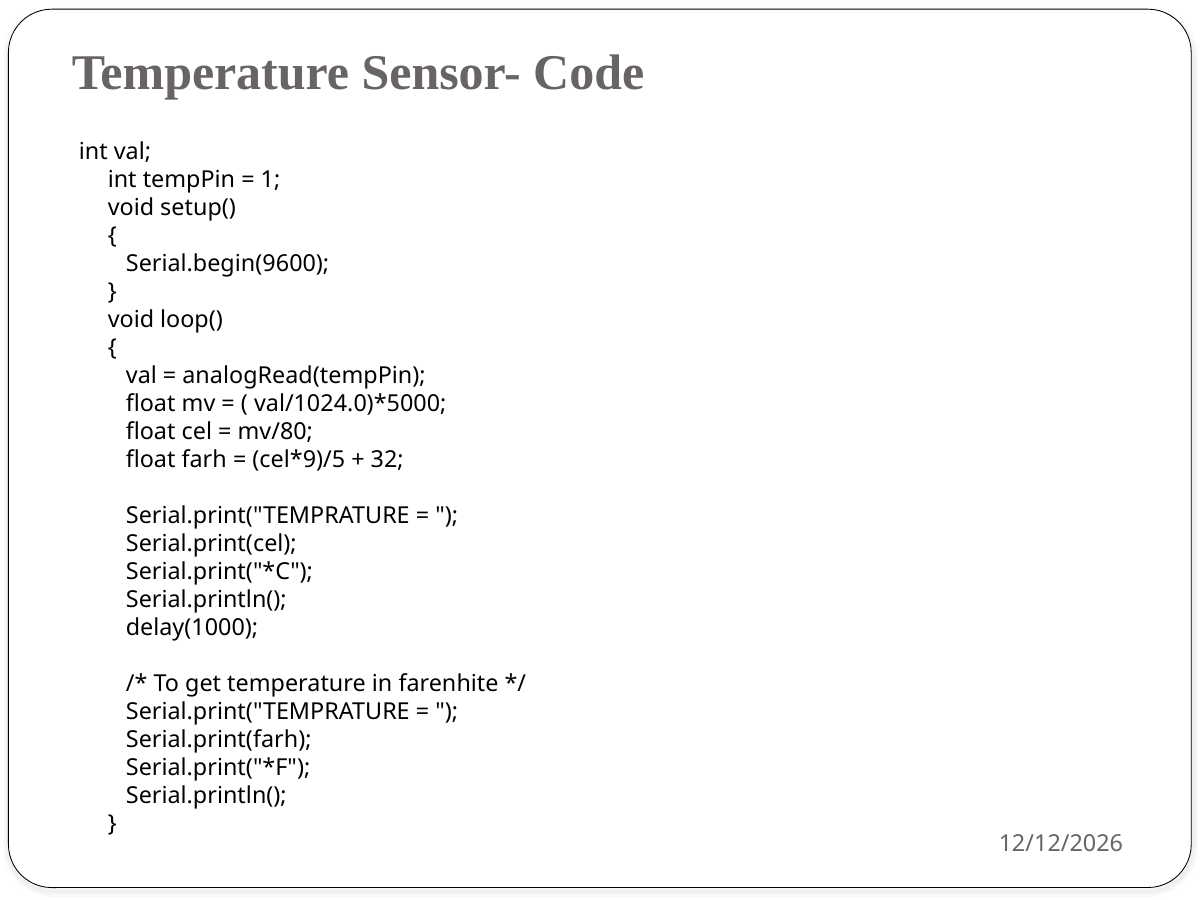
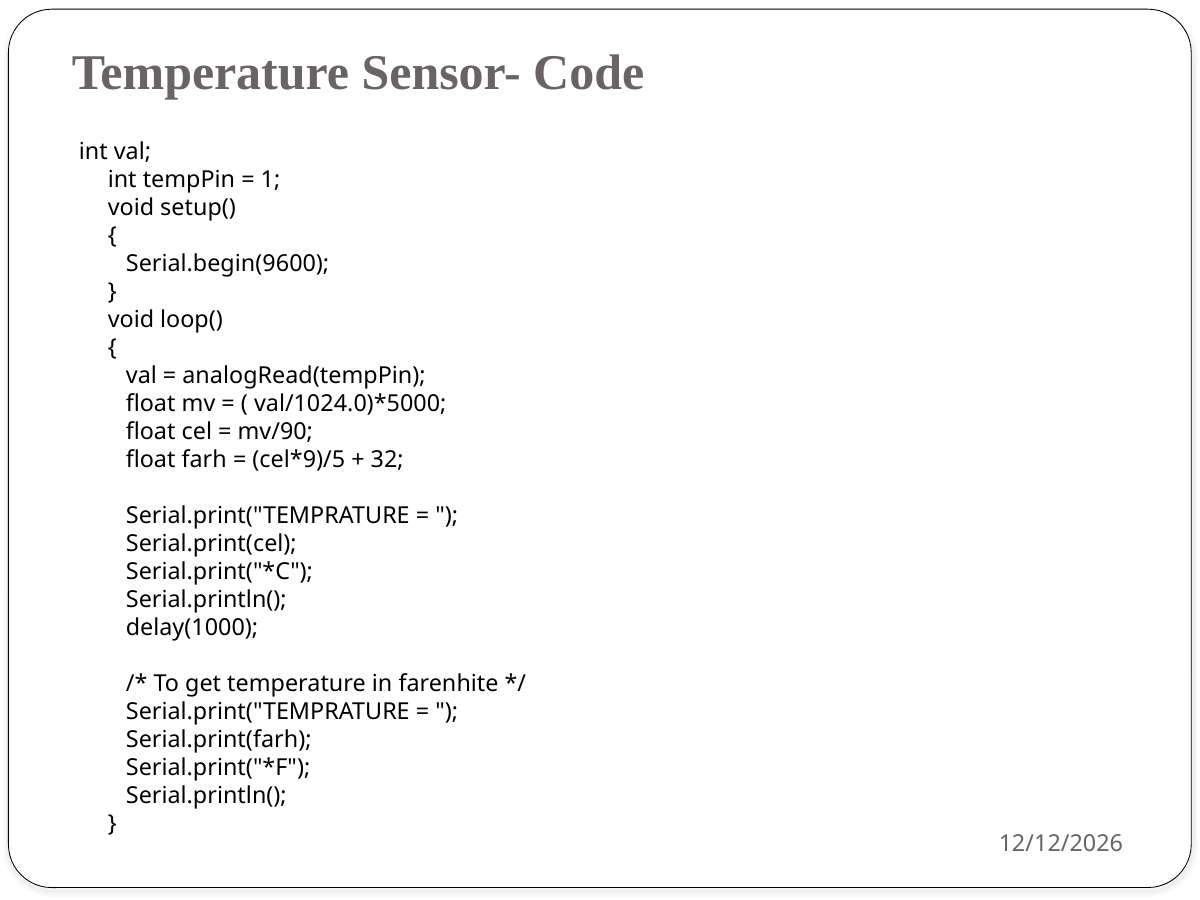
mv/80: mv/80 -> mv/90
